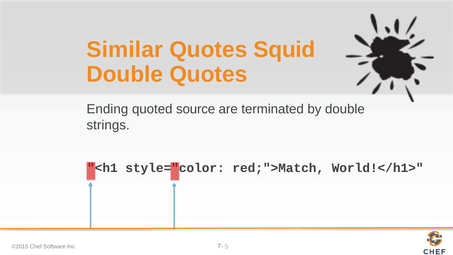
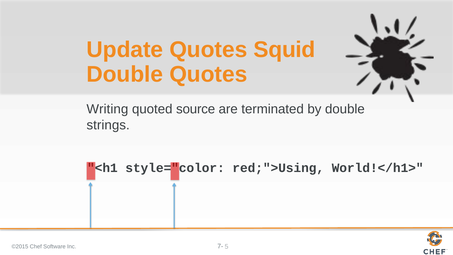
Similar: Similar -> Update
Ending: Ending -> Writing
red;">Match: red;">Match -> red;">Using
